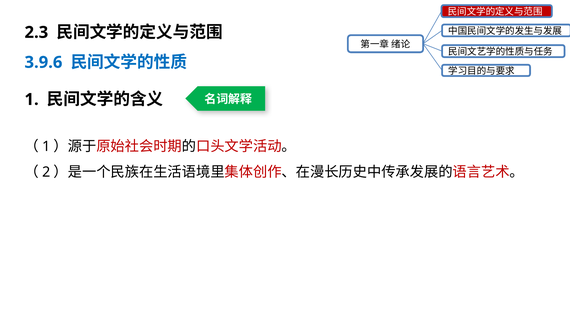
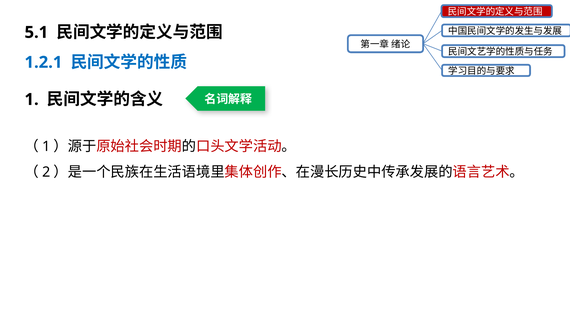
2.3: 2.3 -> 5.1
3.9.6: 3.9.6 -> 1.2.1
